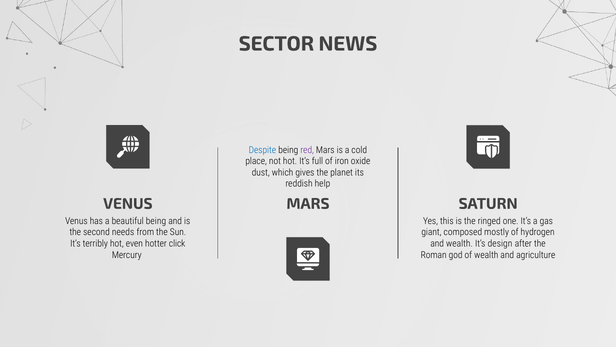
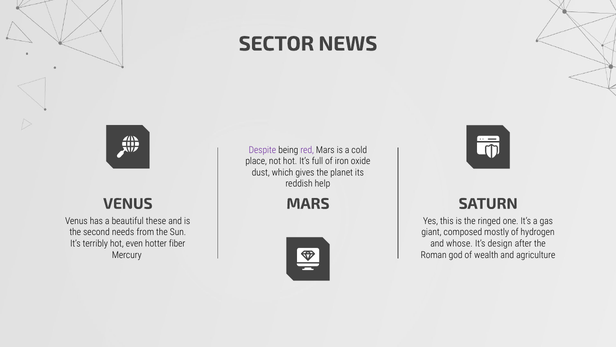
Despite colour: blue -> purple
beautiful being: being -> these
click: click -> fiber
and wealth: wealth -> whose
